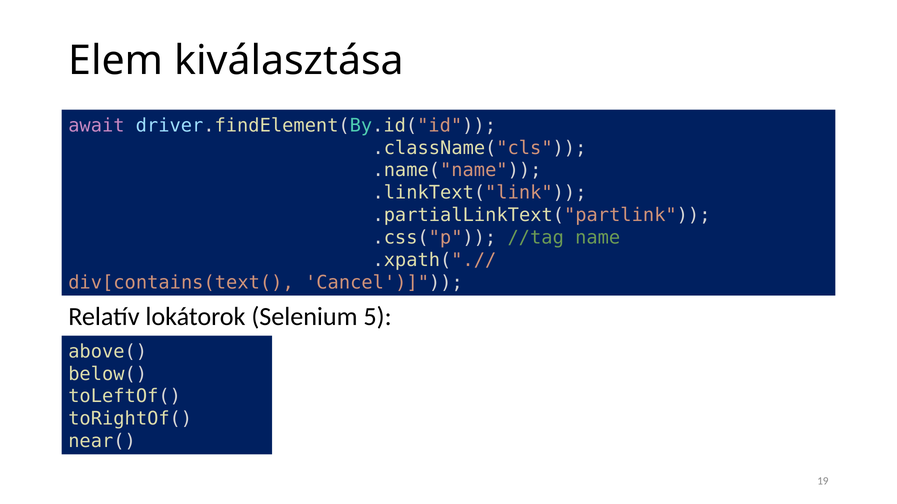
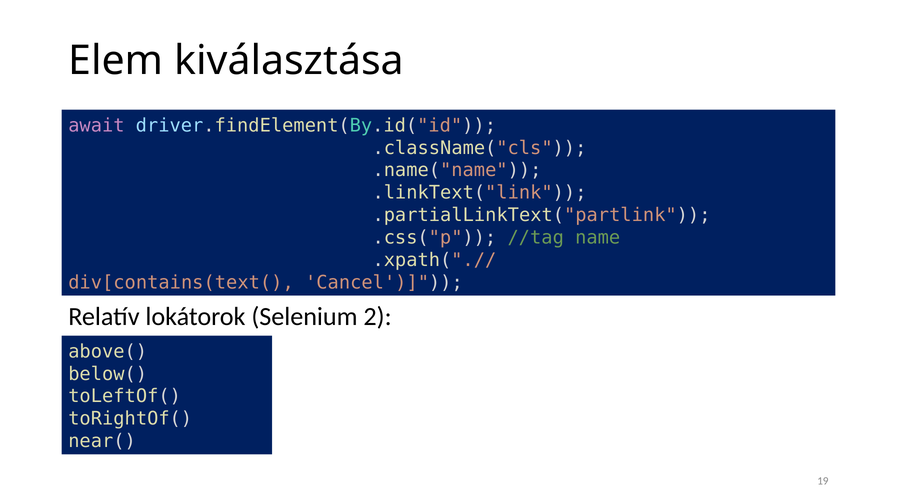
5: 5 -> 2
